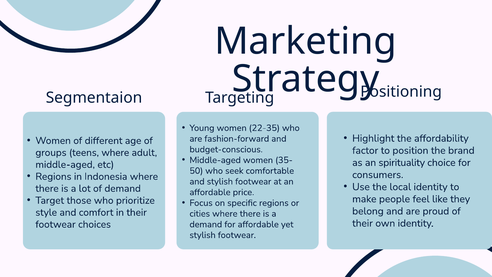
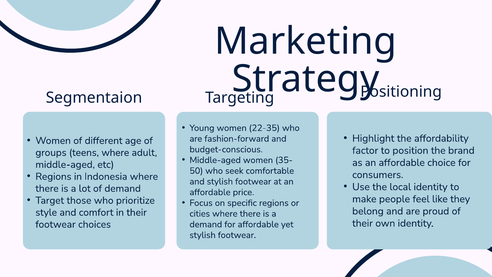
as an spirituality: spirituality -> affordable
